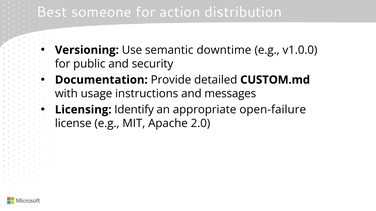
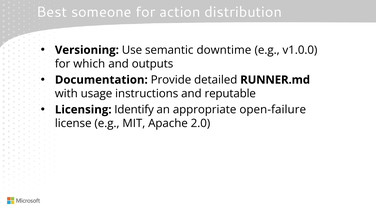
public: public -> which
security: security -> outputs
CUSTOM.md: CUSTOM.md -> RUNNER.md
messages: messages -> reputable
